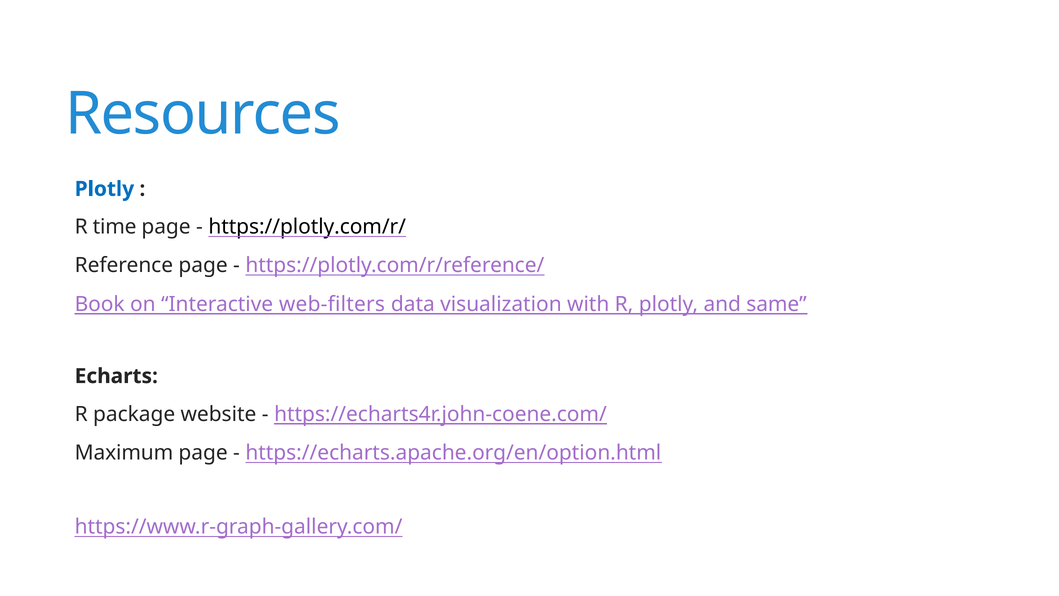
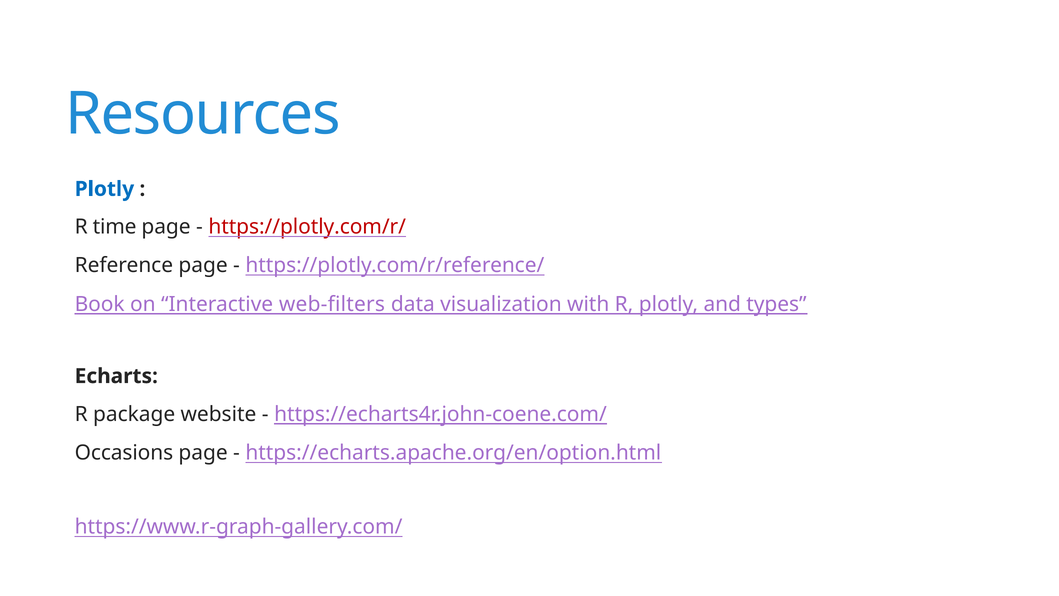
https://plotly.com/r/ colour: black -> red
same: same -> types
Maximum: Maximum -> Occasions
